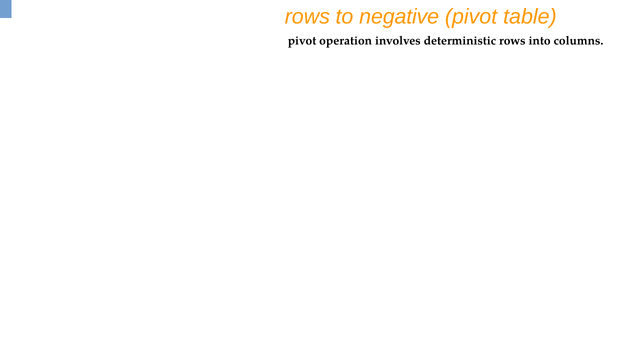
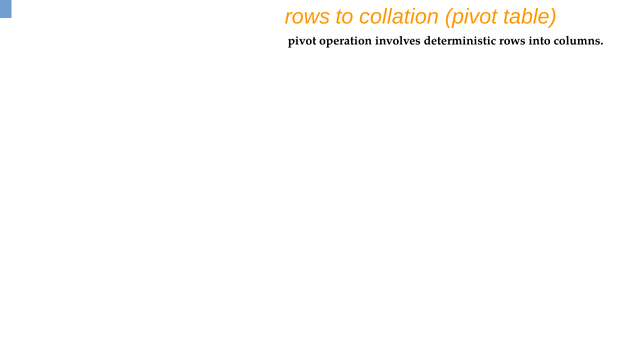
negative: negative -> collation
